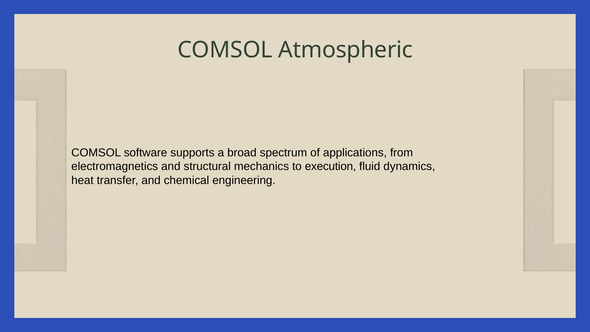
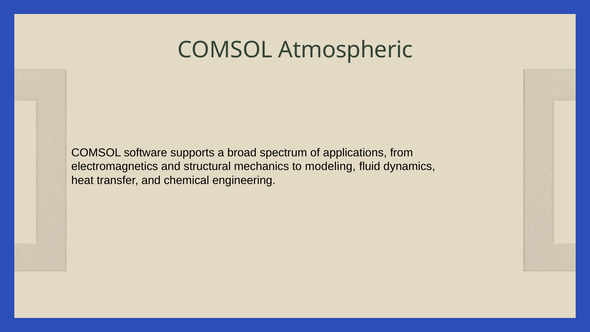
execution: execution -> modeling
